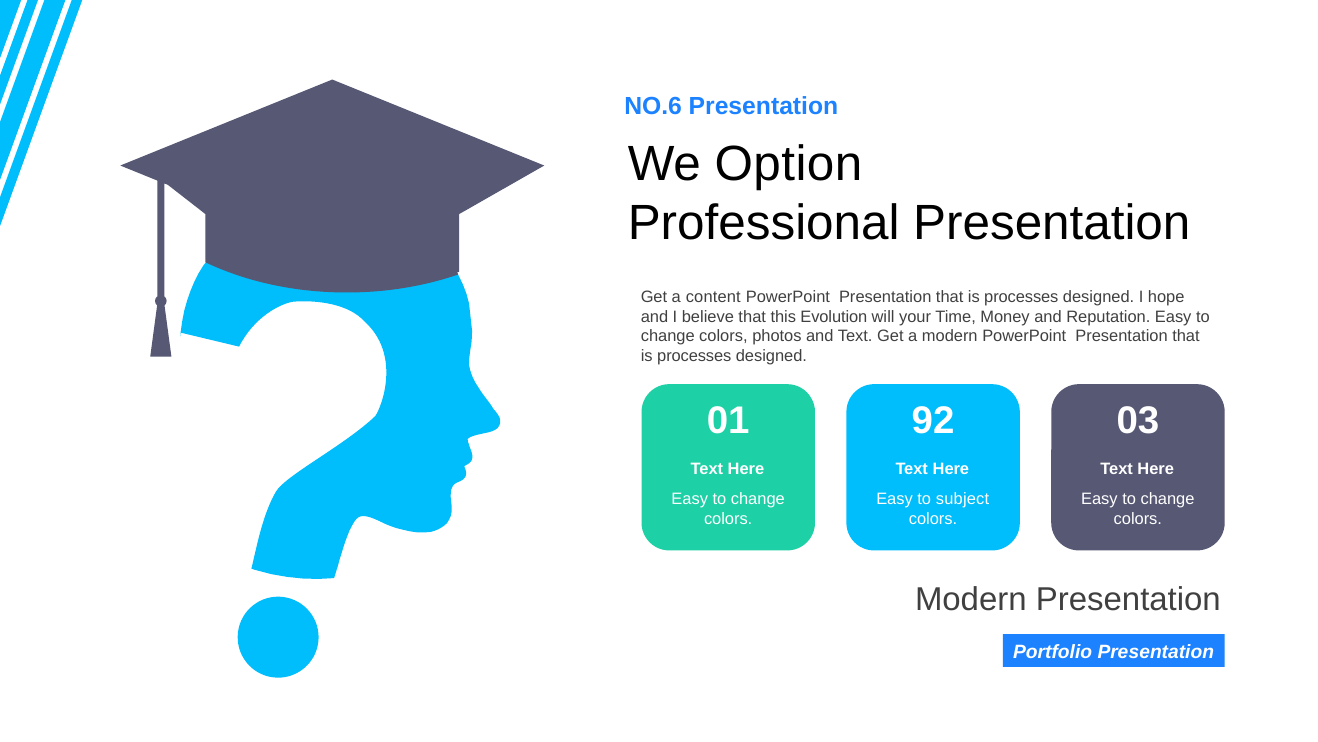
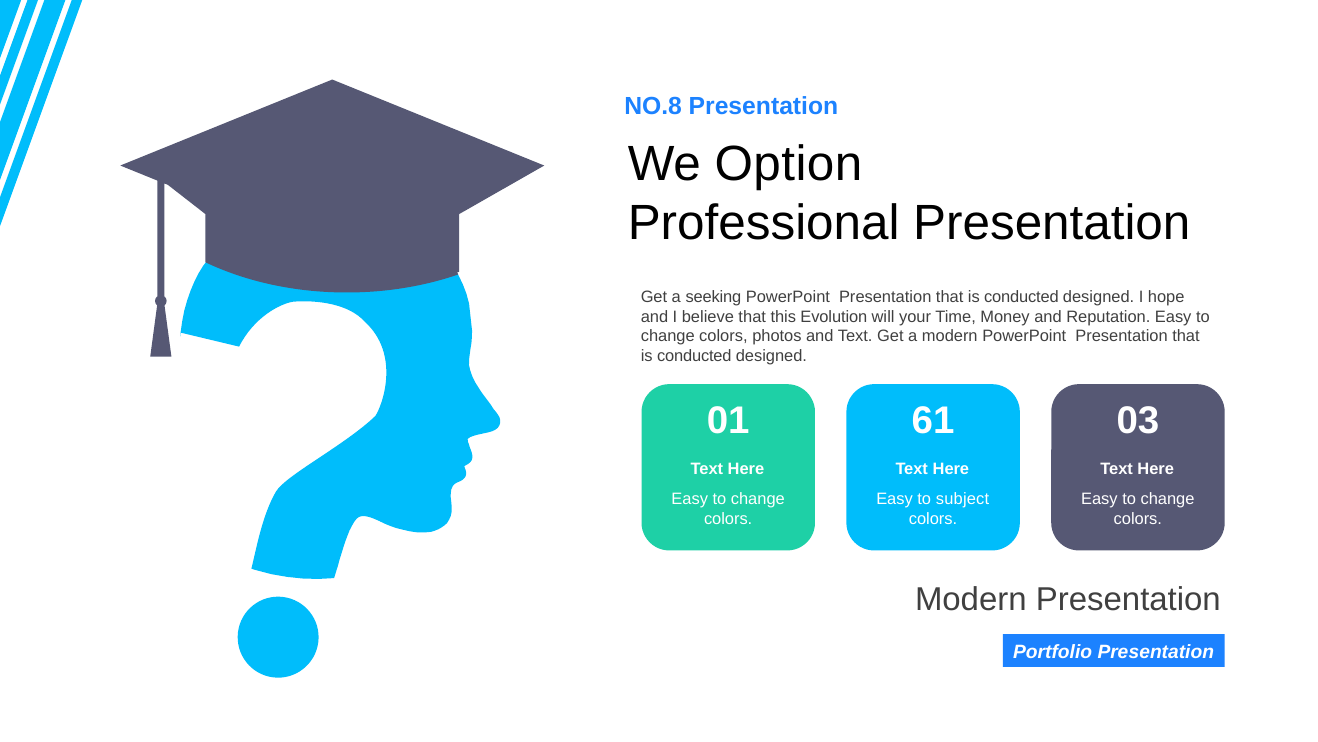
NO.6: NO.6 -> NO.8
content: content -> seeking
processes at (1021, 297): processes -> conducted
processes at (694, 356): processes -> conducted
92: 92 -> 61
